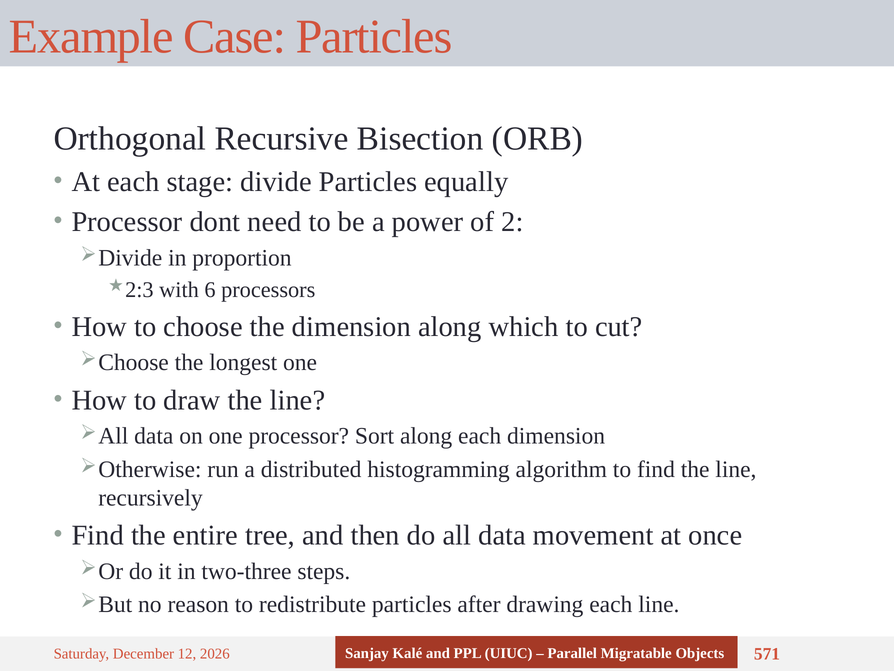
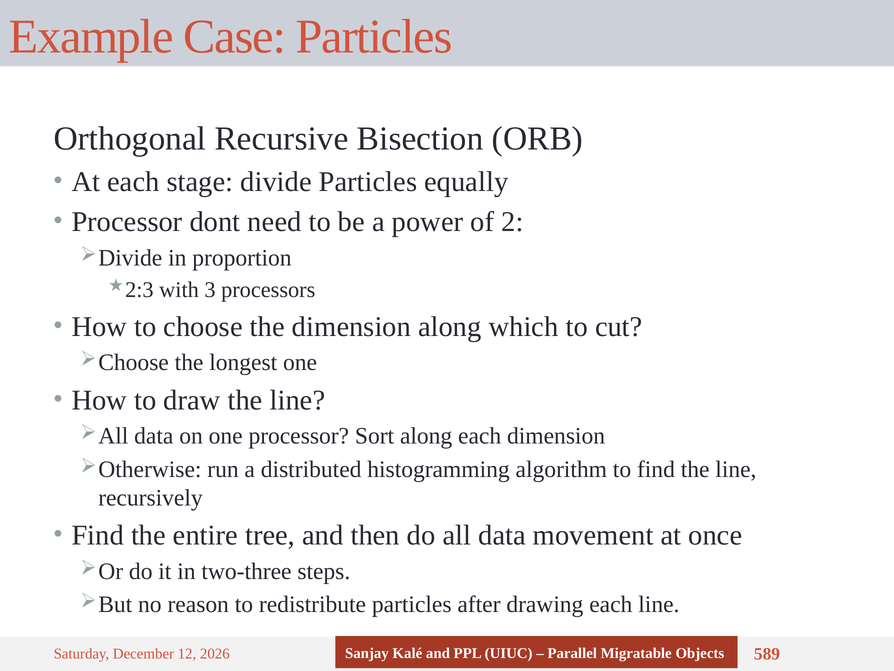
6: 6 -> 3
571: 571 -> 589
